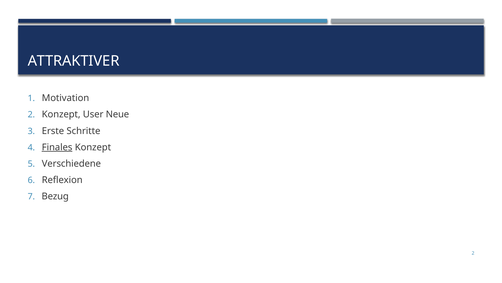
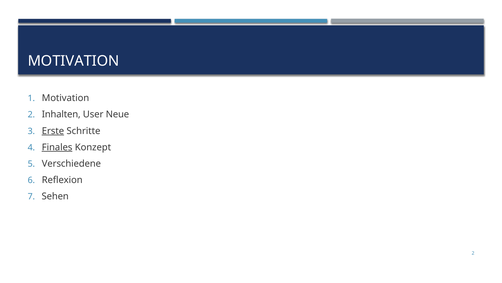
ATTRAKTIVER at (74, 61): ATTRAKTIVER -> MOTIVATION
2 Konzept: Konzept -> Inhalten
Erste underline: none -> present
Bezug: Bezug -> Sehen
